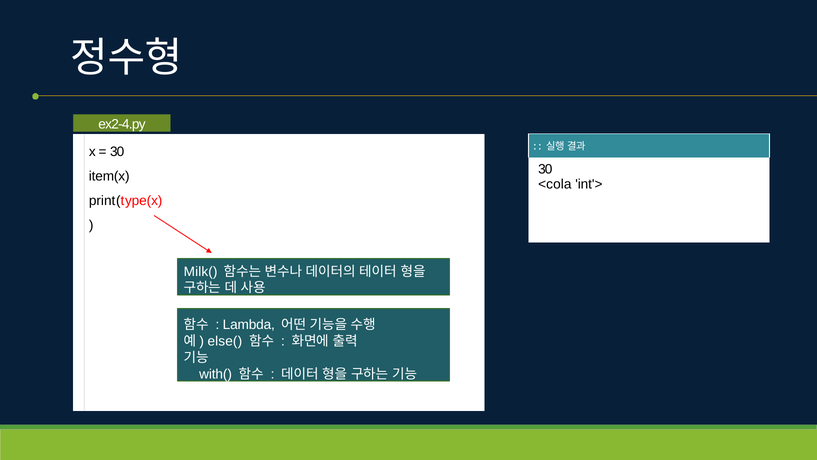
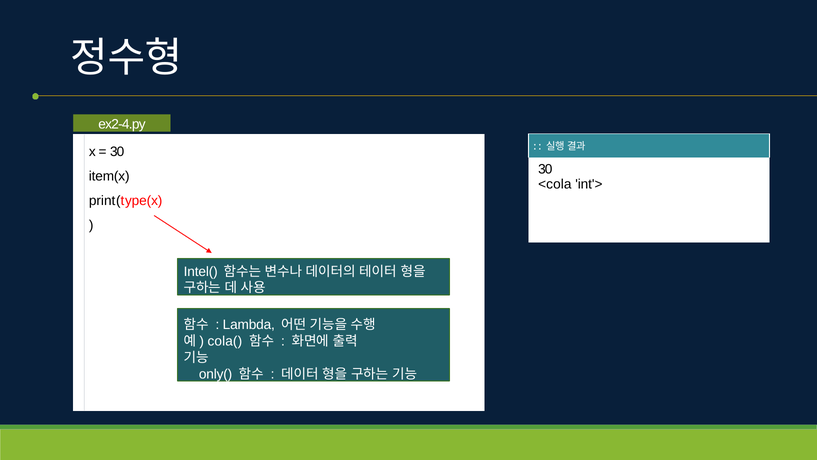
Milk(: Milk( -> Intel(
else(: else( -> cola(
with(: with( -> only(
